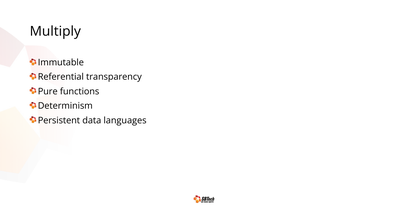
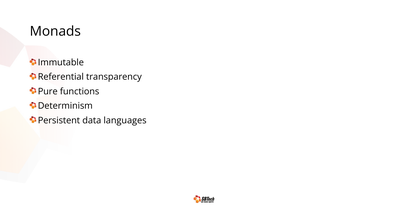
Multiply: Multiply -> Monads
